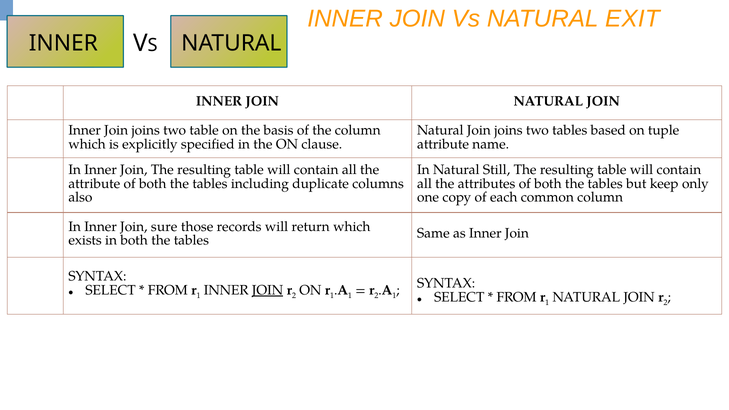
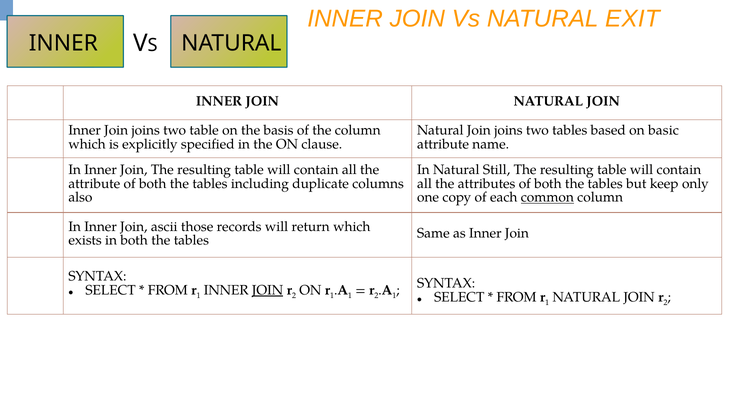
tuple: tuple -> basic
common underline: none -> present
sure: sure -> ascii
